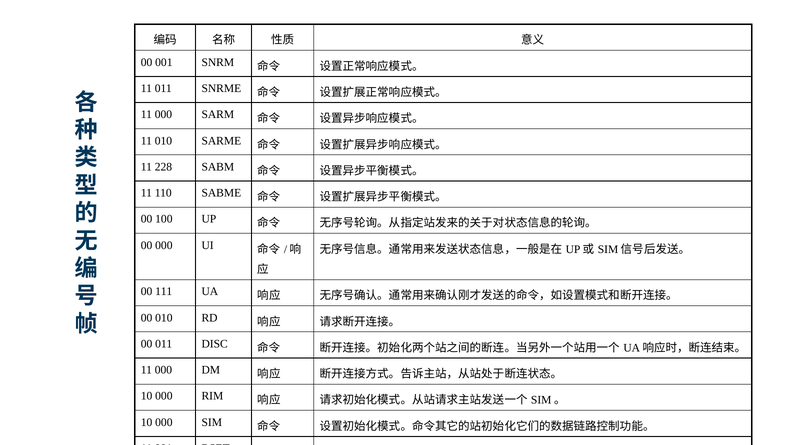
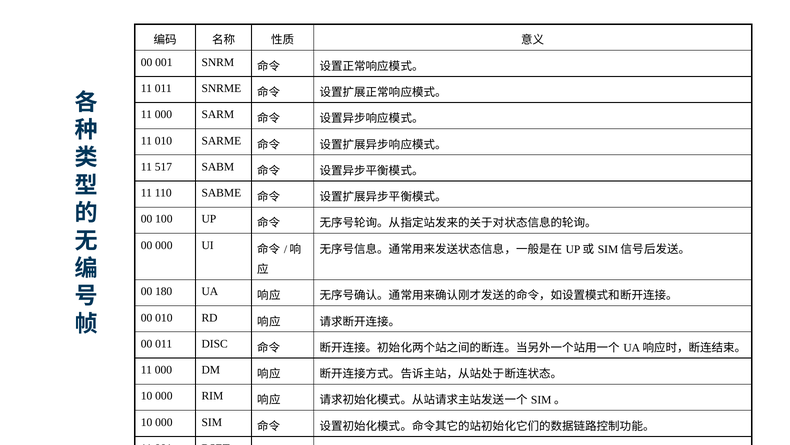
228: 228 -> 517
111: 111 -> 180
